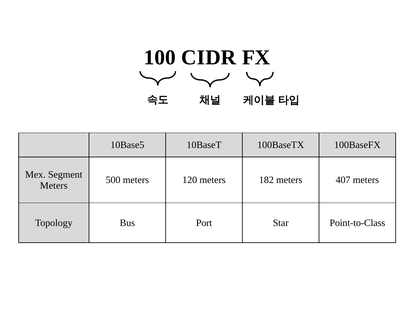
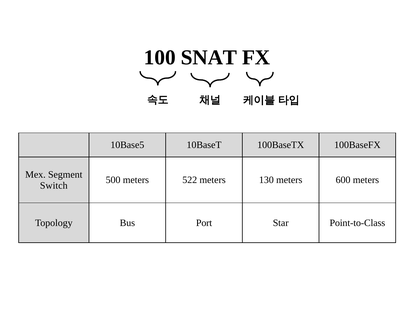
CIDR: CIDR -> SNAT
120: 120 -> 522
182: 182 -> 130
407: 407 -> 600
Meters at (54, 186): Meters -> Switch
